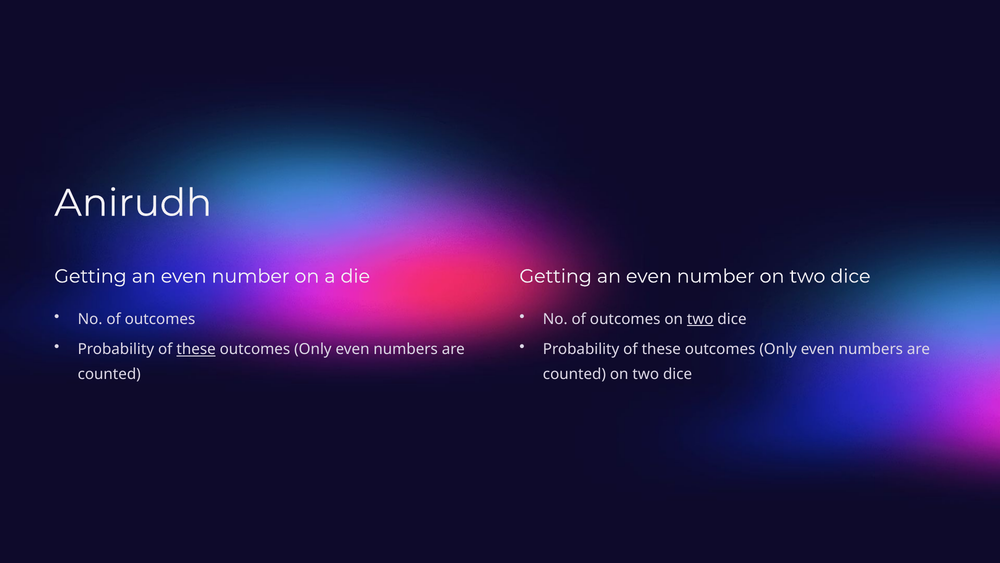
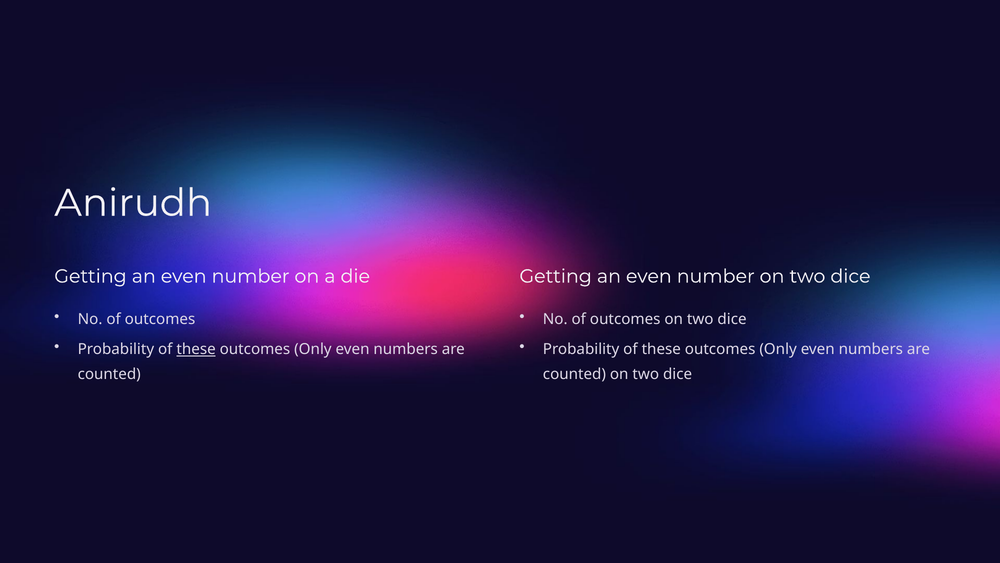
two at (700, 319) underline: present -> none
